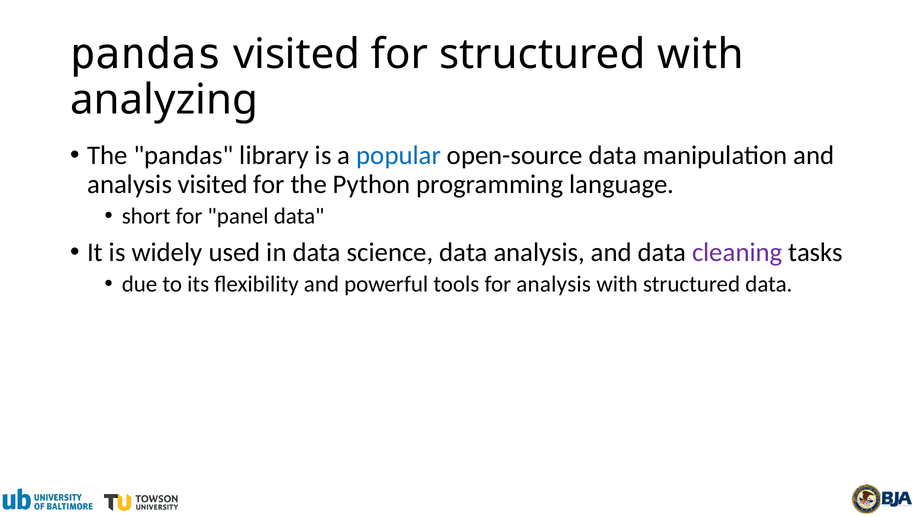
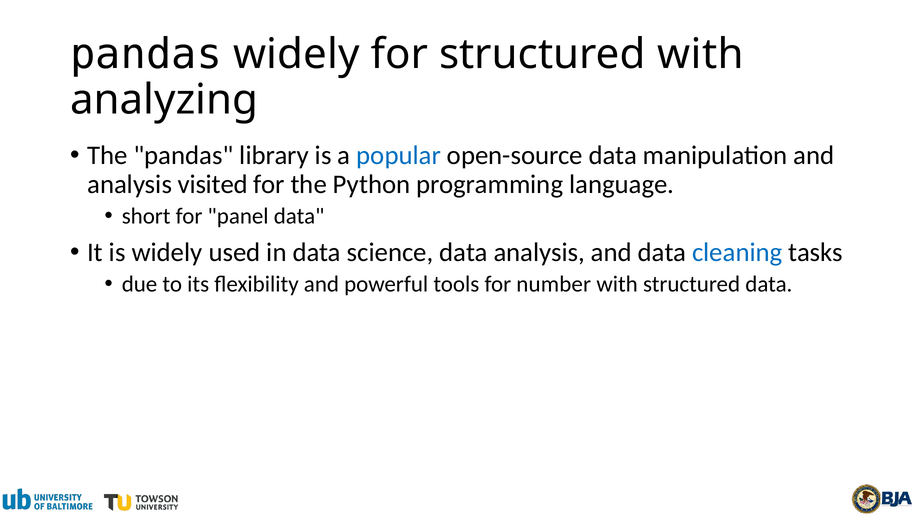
pandas visited: visited -> widely
cleaning colour: purple -> blue
for analysis: analysis -> number
